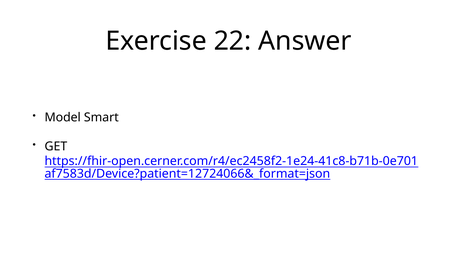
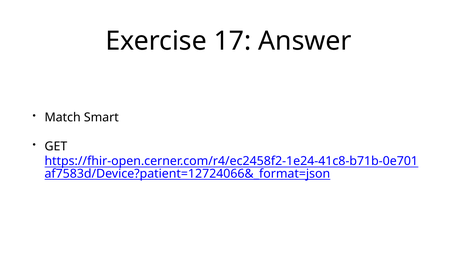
22: 22 -> 17
Model: Model -> Match
